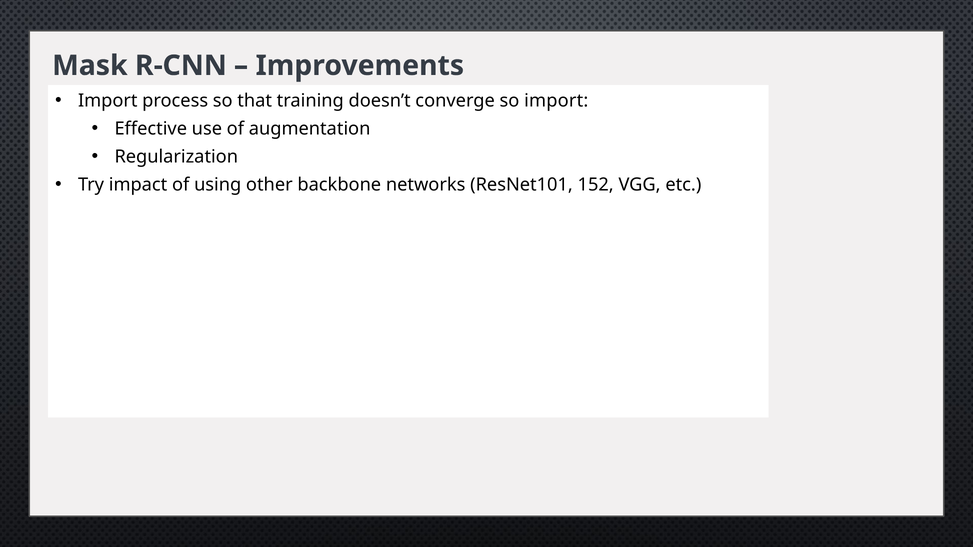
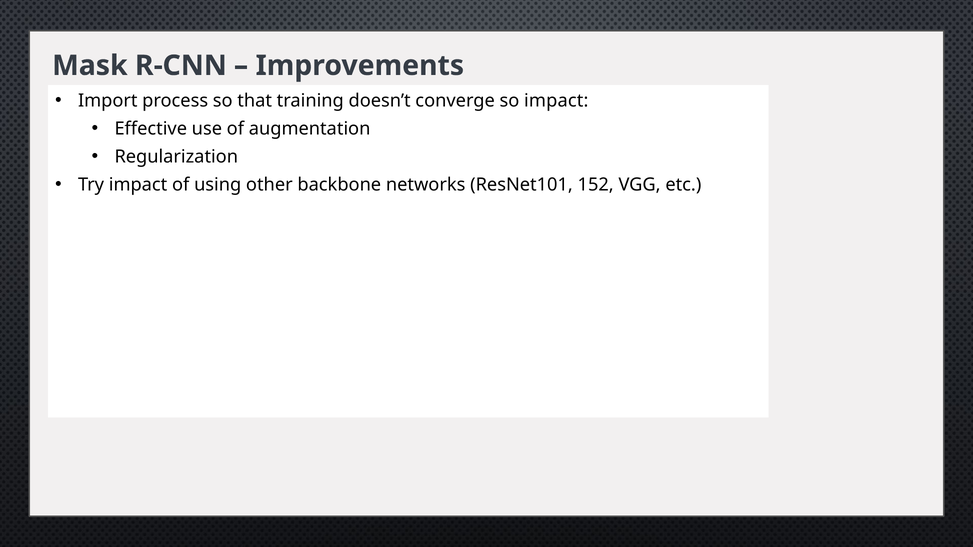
so import: import -> impact
